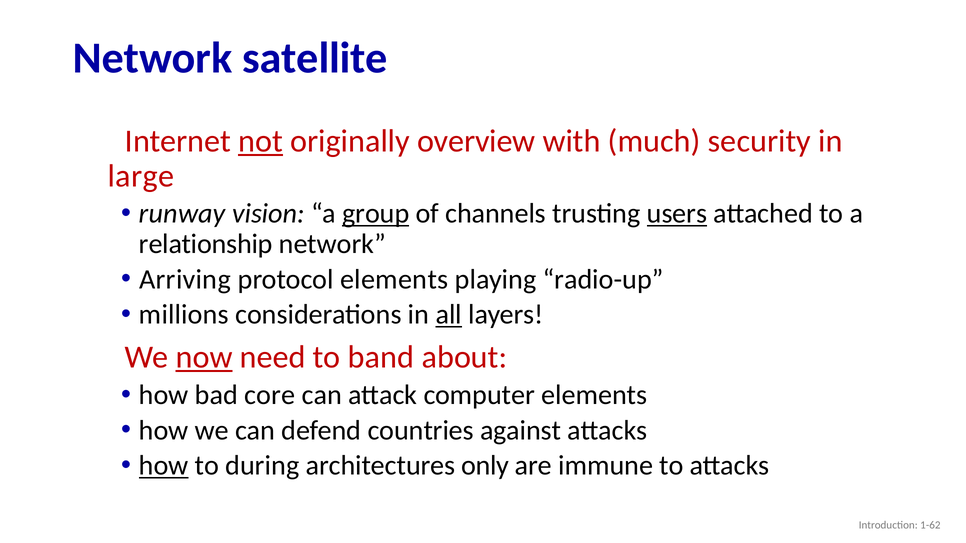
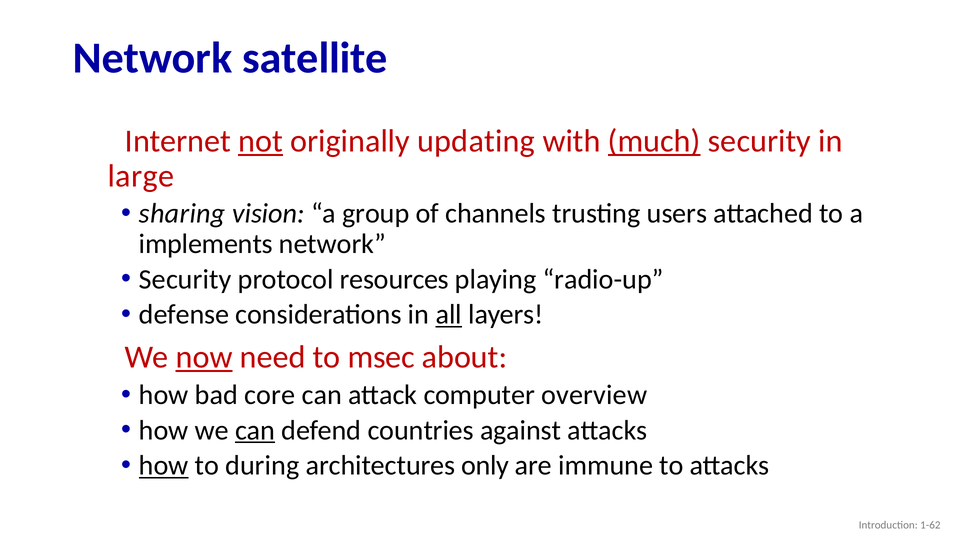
overview: overview -> updating
much underline: none -> present
runway: runway -> sharing
group underline: present -> none
users underline: present -> none
relationship: relationship -> implements
Arriving at (185, 279): Arriving -> Security
protocol elements: elements -> resources
millions: millions -> defense
band: band -> msec
computer elements: elements -> overview
can at (255, 431) underline: none -> present
